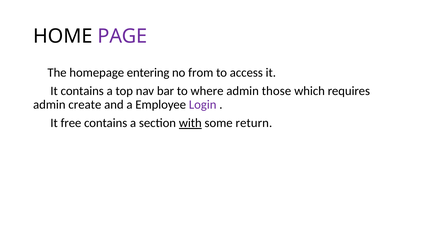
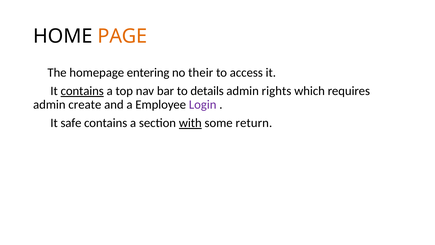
PAGE colour: purple -> orange
from: from -> their
contains at (82, 91) underline: none -> present
where: where -> details
those: those -> rights
free: free -> safe
